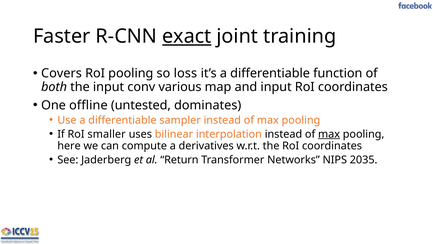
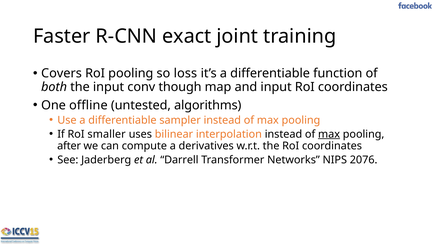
exact underline: present -> none
various: various -> though
dominates: dominates -> algorithms
here: here -> after
Return: Return -> Darrell
2035: 2035 -> 2076
